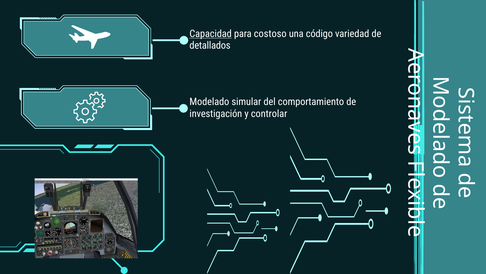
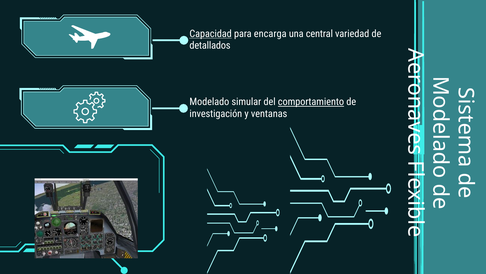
costoso: costoso -> encarga
código: código -> central
comportamiento underline: none -> present
controlar: controlar -> ventanas
